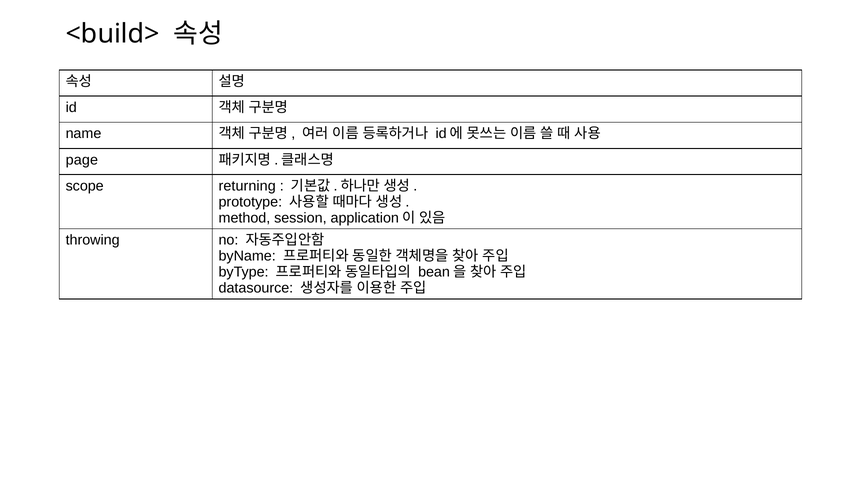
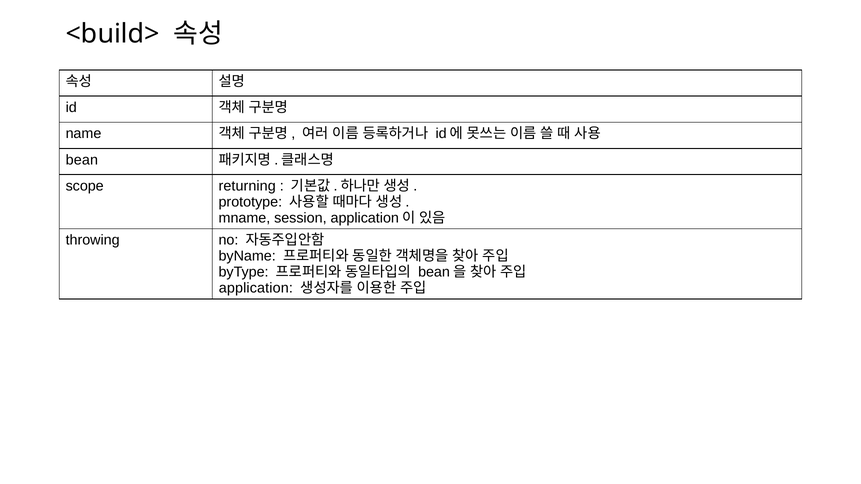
page at (82, 160): page -> bean
method: method -> mname
datasource at (256, 288): datasource -> application
